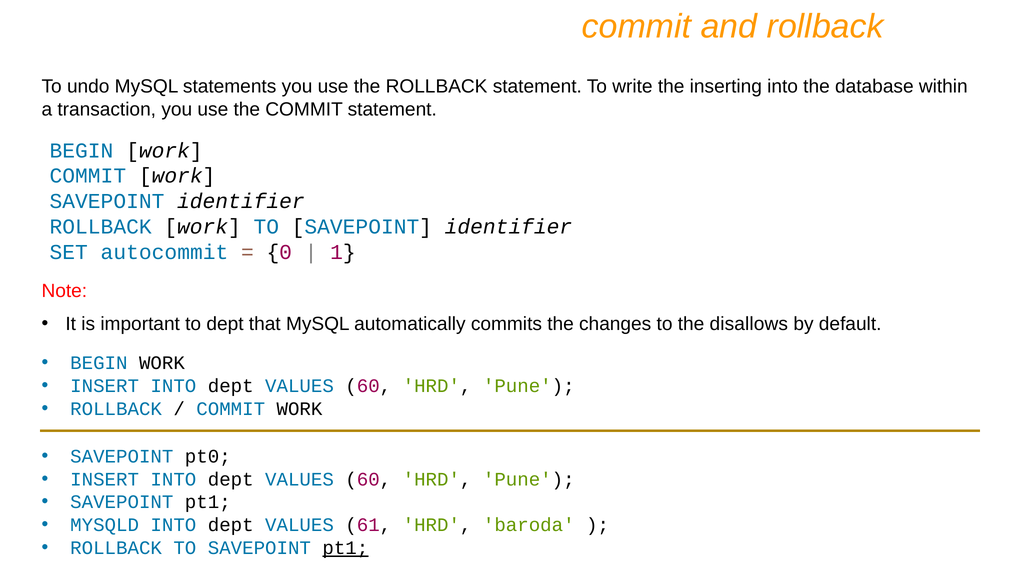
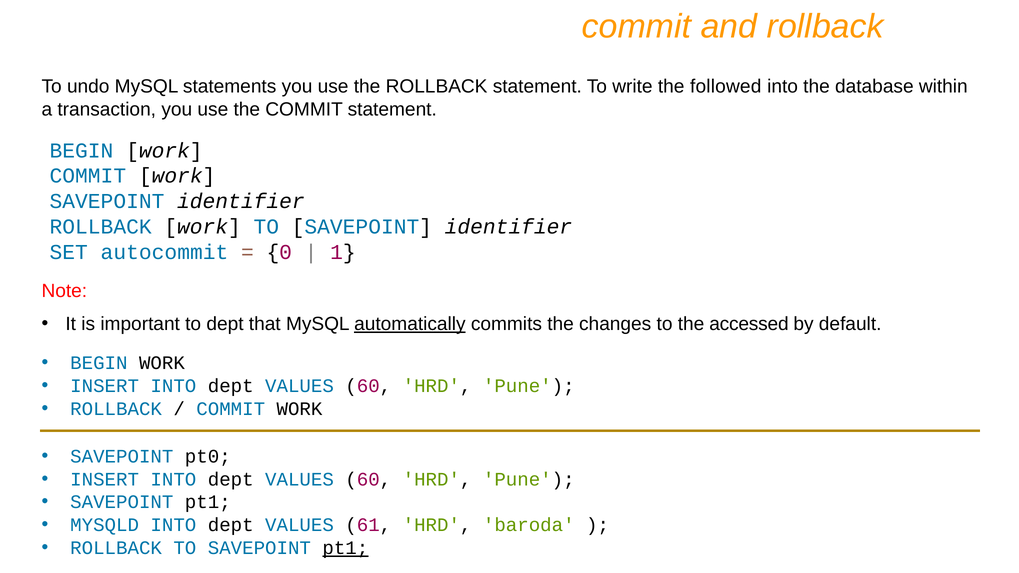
inserting: inserting -> followed
automatically underline: none -> present
disallows: disallows -> accessed
